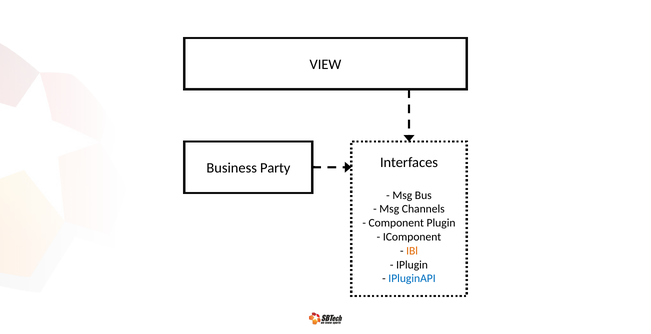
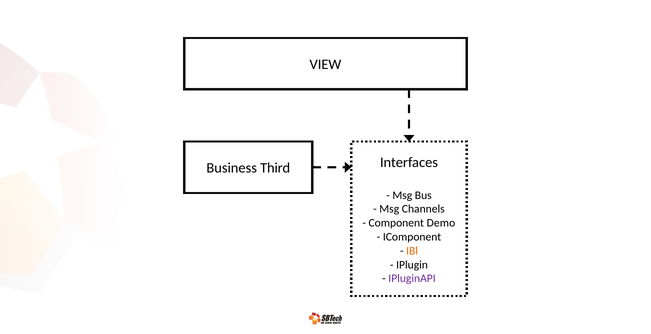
Party: Party -> Third
Plugin: Plugin -> Demo
IPluginAPI colour: blue -> purple
